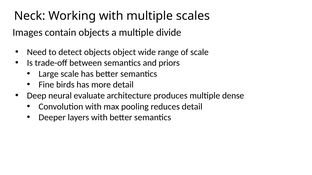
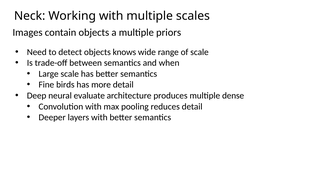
divide: divide -> priors
object: object -> knows
priors: priors -> when
